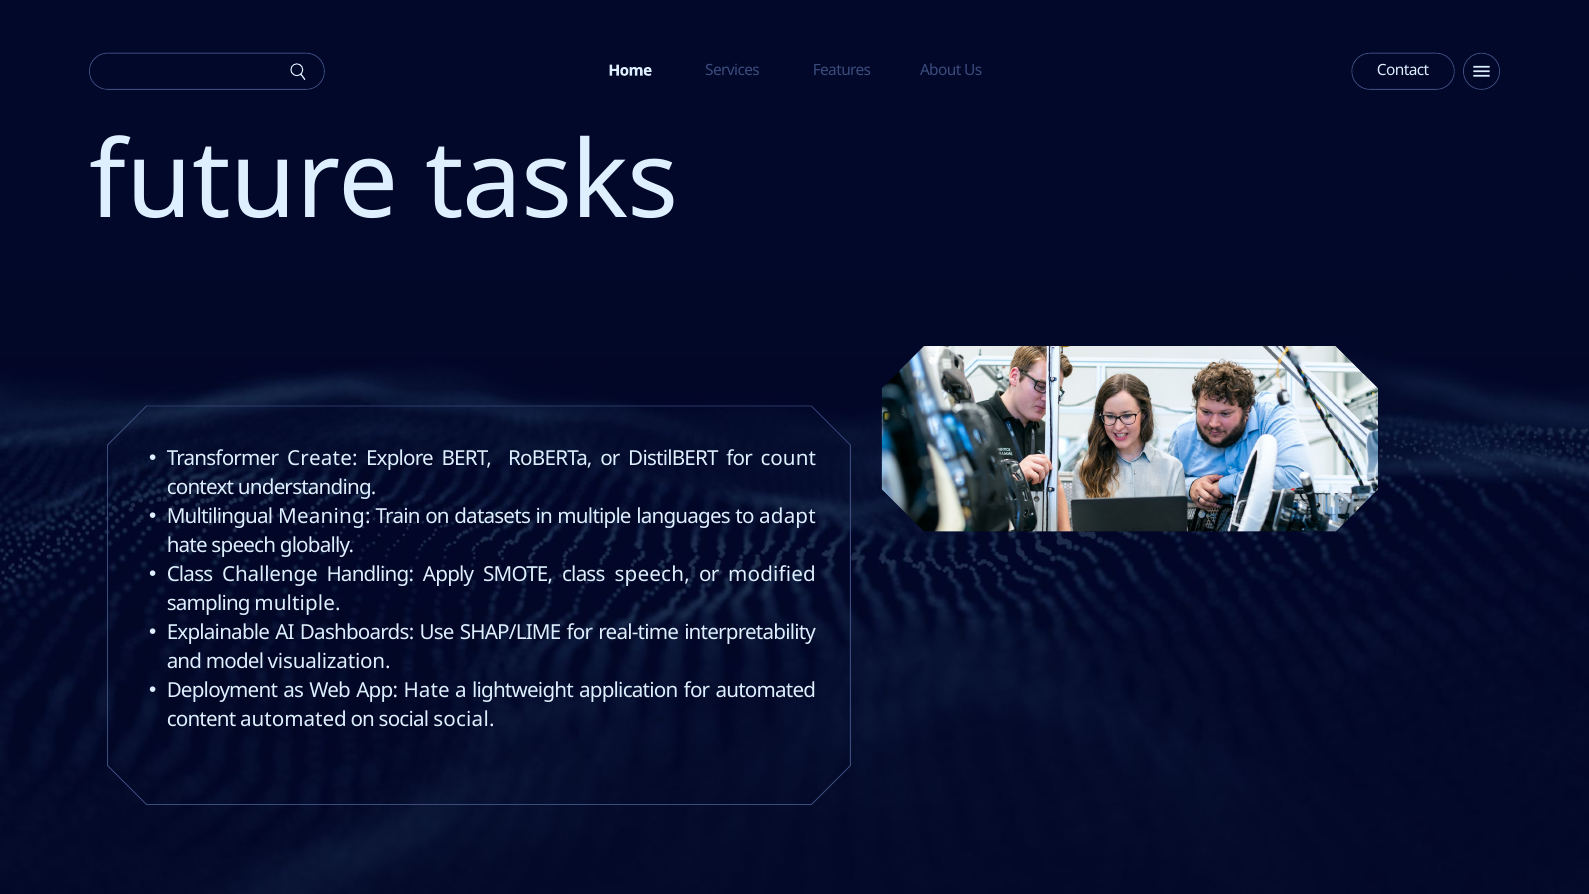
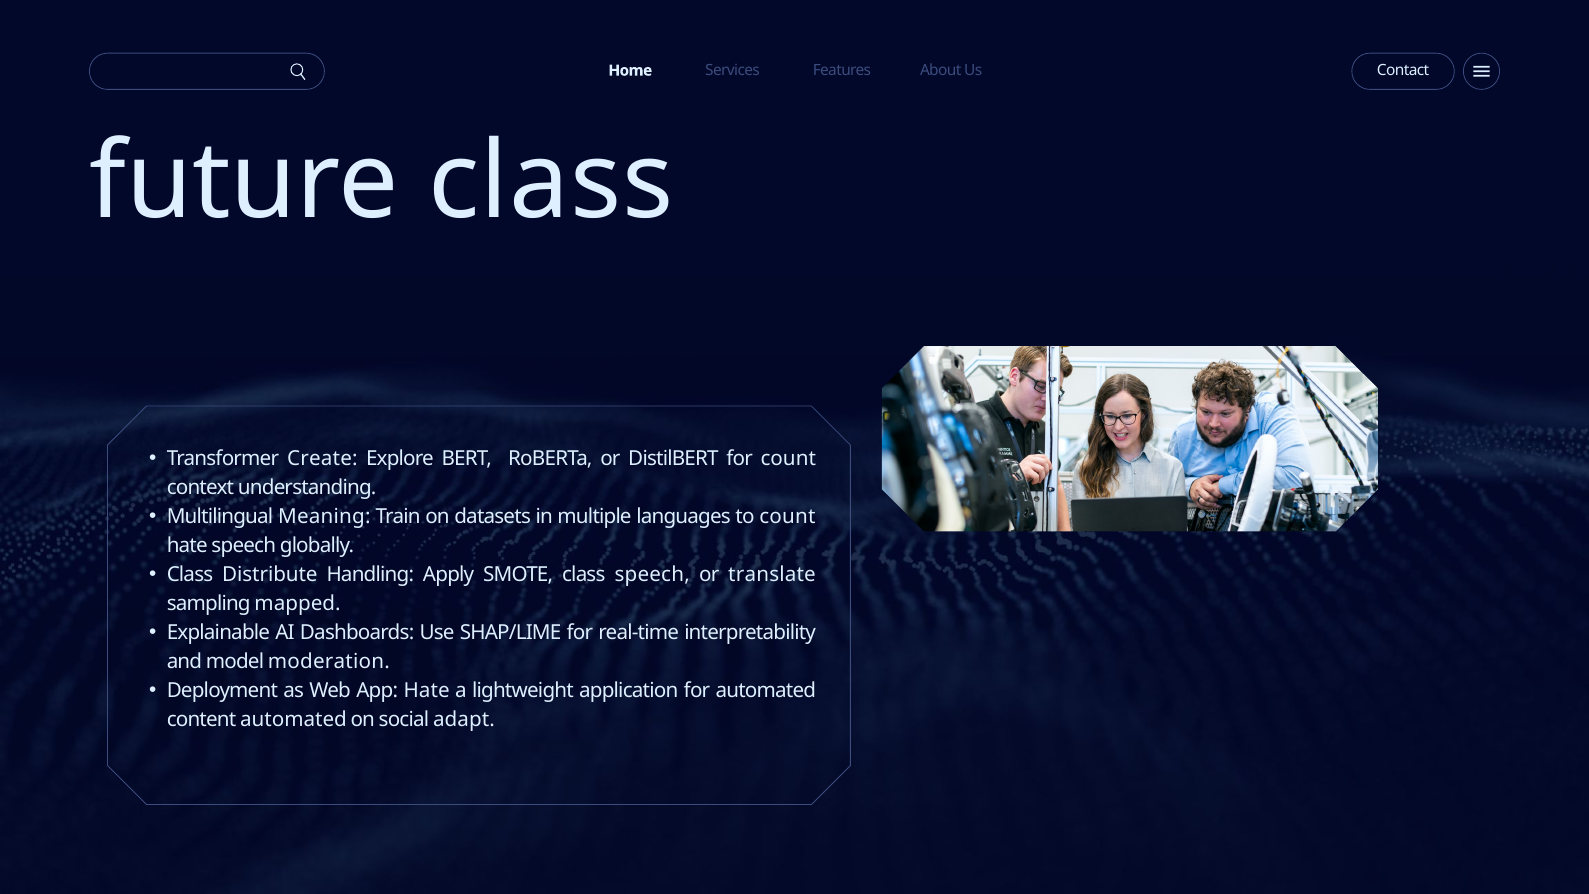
future tasks: tasks -> class
to adapt: adapt -> count
Challenge: Challenge -> Distribute
modified: modified -> translate
sampling multiple: multiple -> mapped
visualization: visualization -> moderation
social social: social -> adapt
